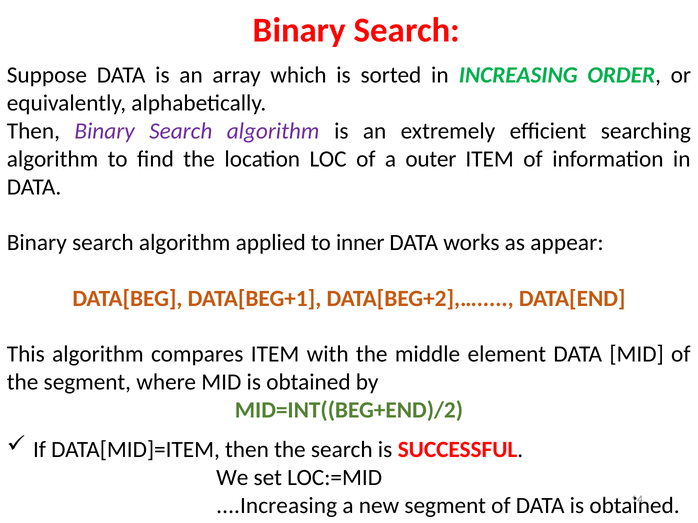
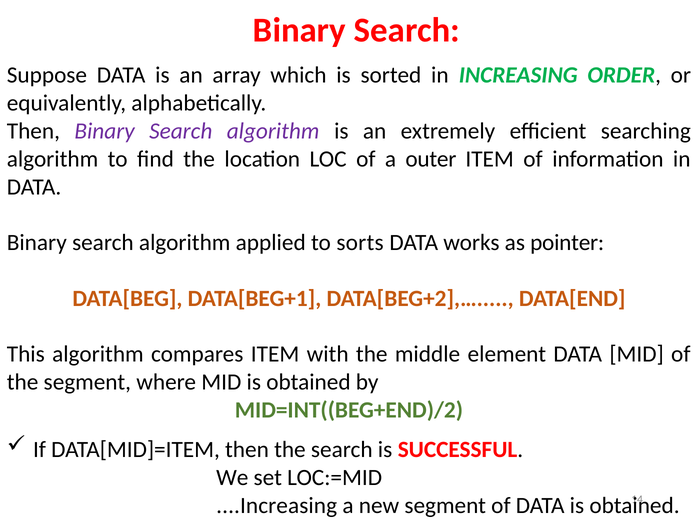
inner: inner -> sorts
appear: appear -> pointer
